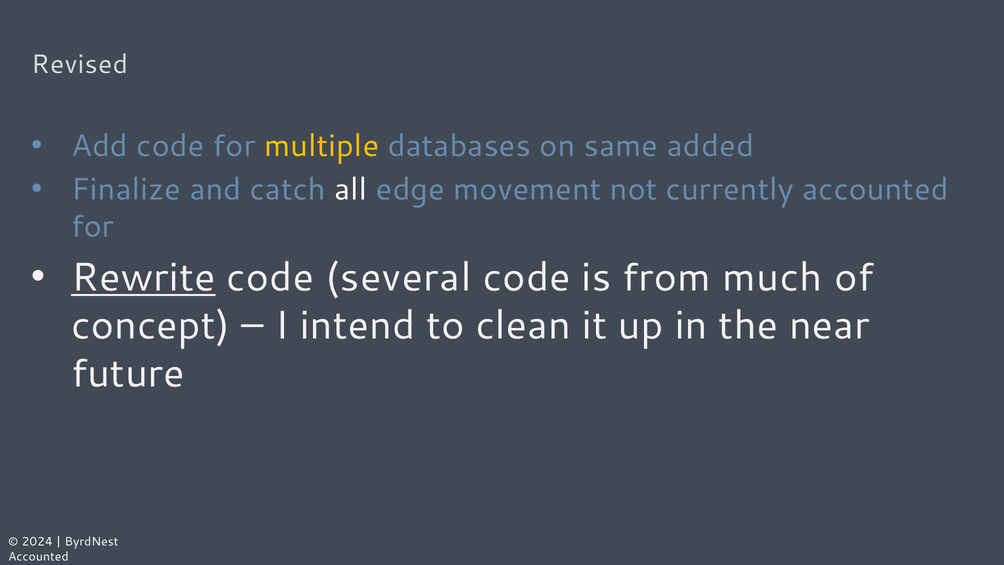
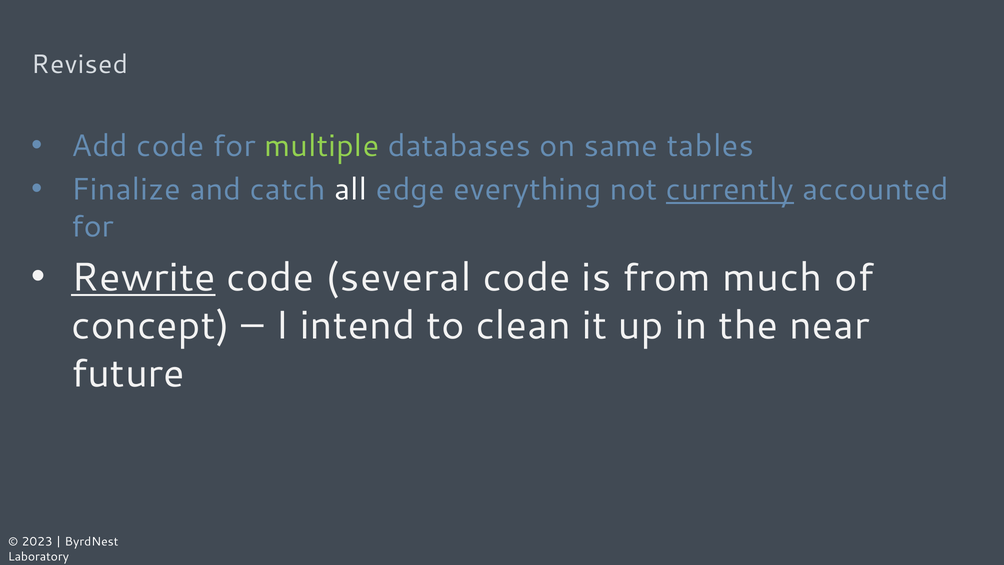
multiple colour: yellow -> light green
added: added -> tables
movement: movement -> everything
currently underline: none -> present
2024: 2024 -> 2023
Accounted at (38, 556): Accounted -> Laboratory
